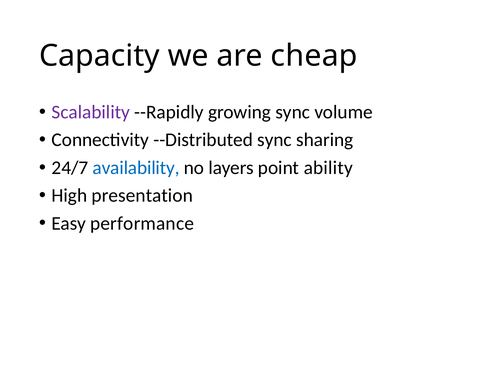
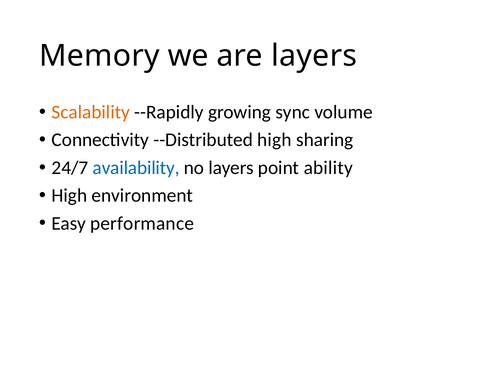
Capacity: Capacity -> Memory
are cheap: cheap -> layers
Scalability colour: purple -> orange
--Distributed sync: sync -> high
presentation: presentation -> environment
